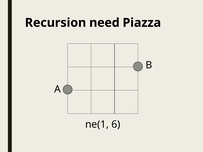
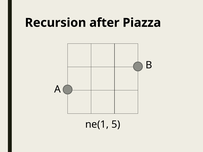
need: need -> after
6: 6 -> 5
